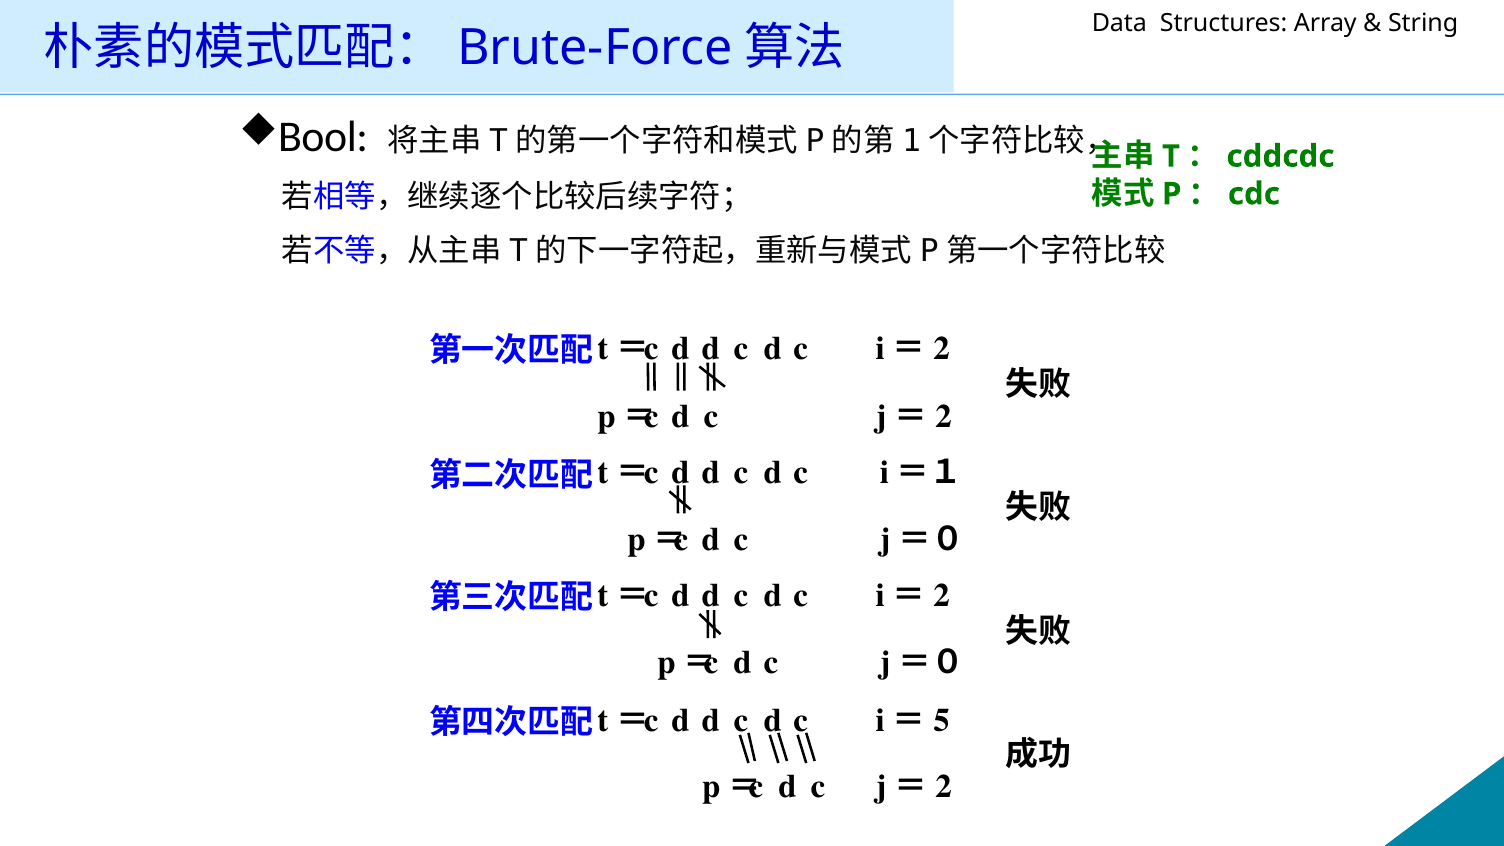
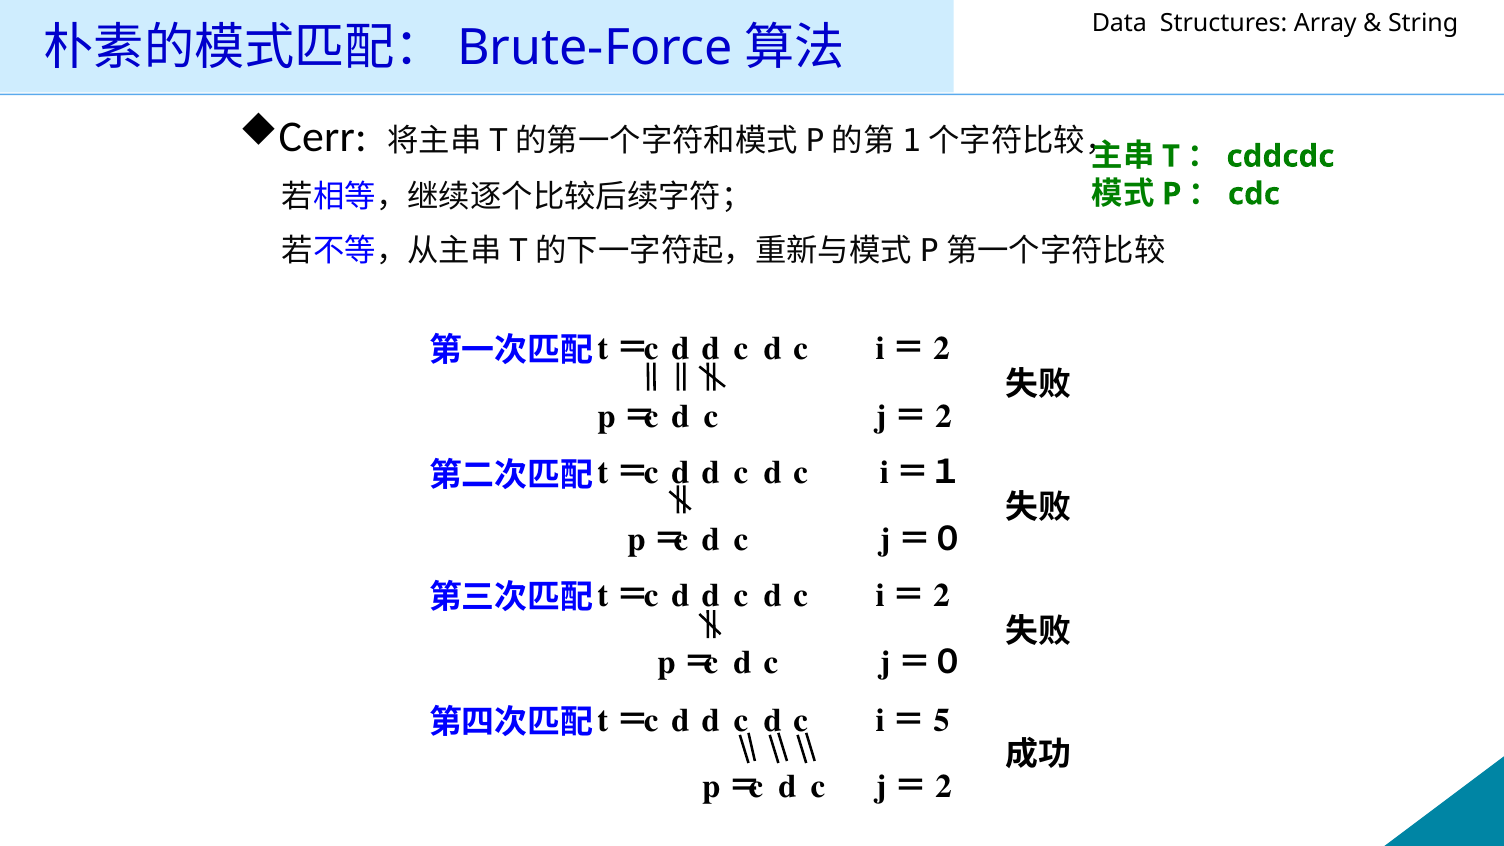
Bool: Bool -> Cerr
